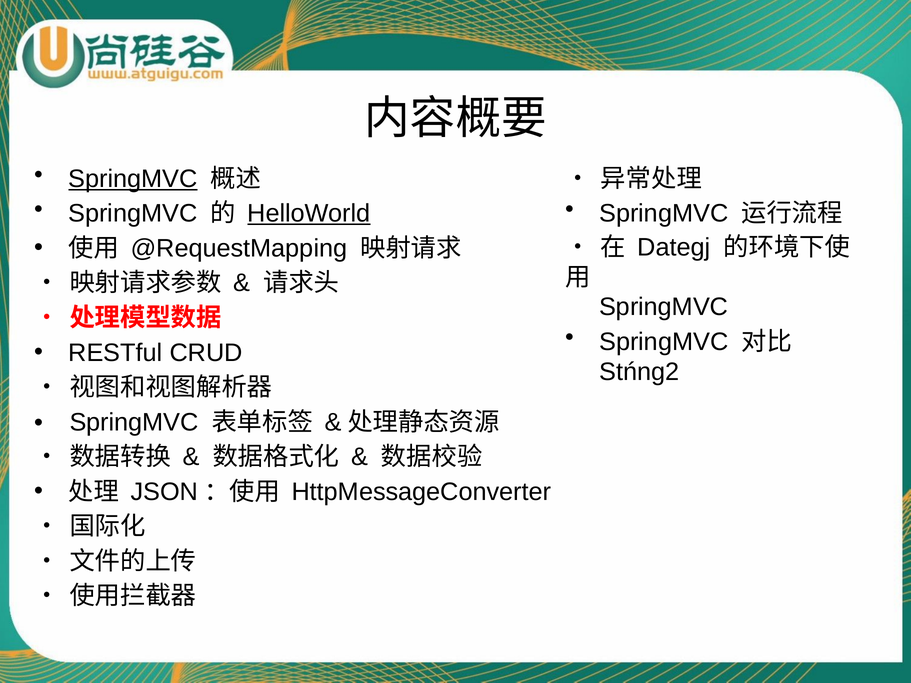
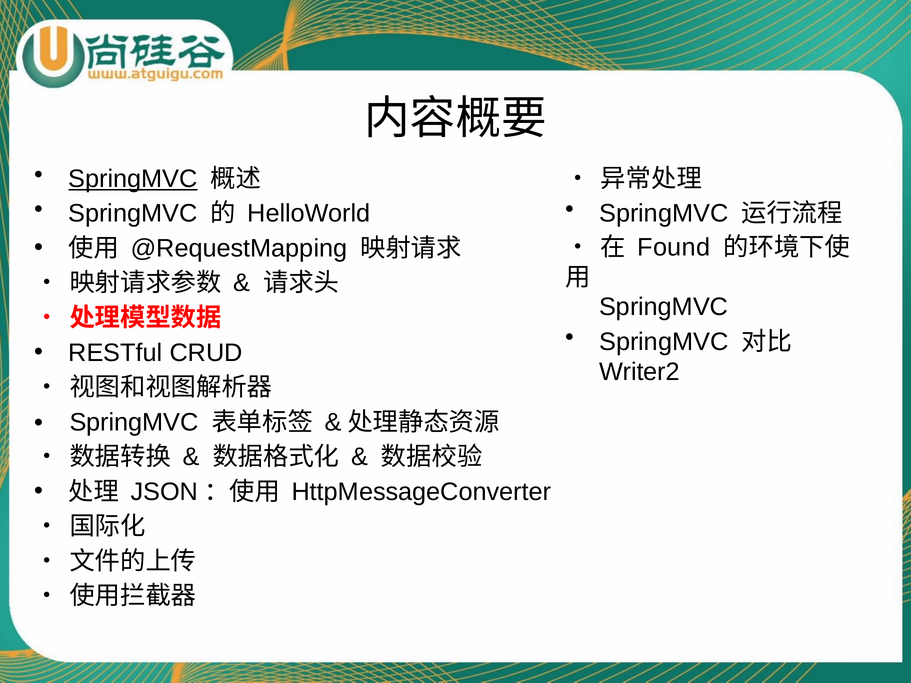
HelloWorld underline: present -> none
Dategj: Dategj -> Found
Stńng2: Stńng2 -> Writer2
